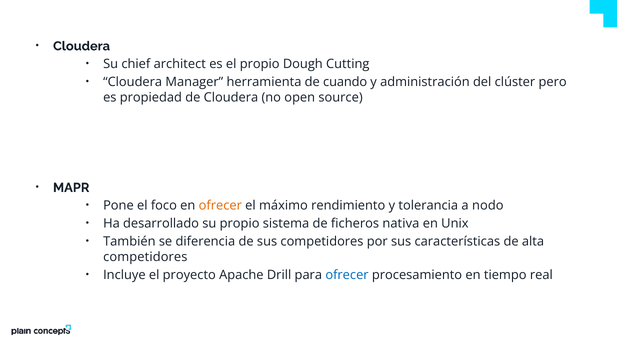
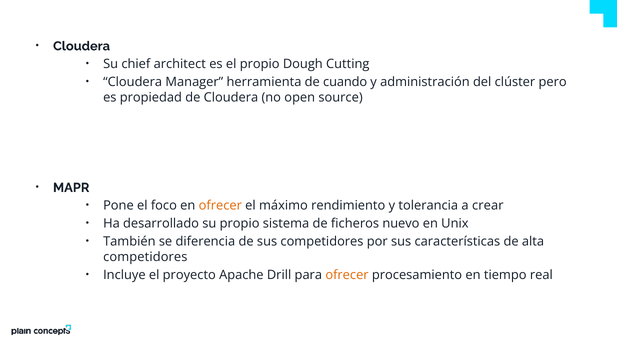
nodo: nodo -> crear
nativa: nativa -> nuevo
ofrecer at (347, 275) colour: blue -> orange
